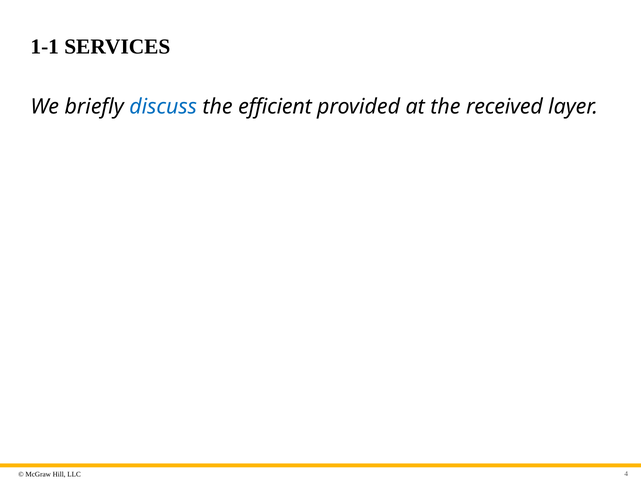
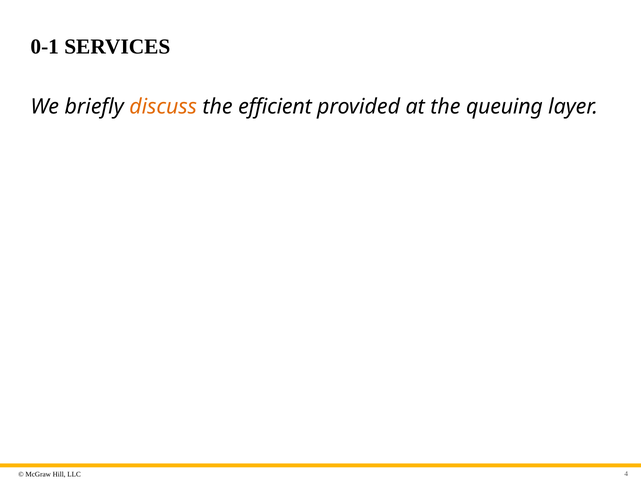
1-1: 1-1 -> 0-1
discuss colour: blue -> orange
received: received -> queuing
